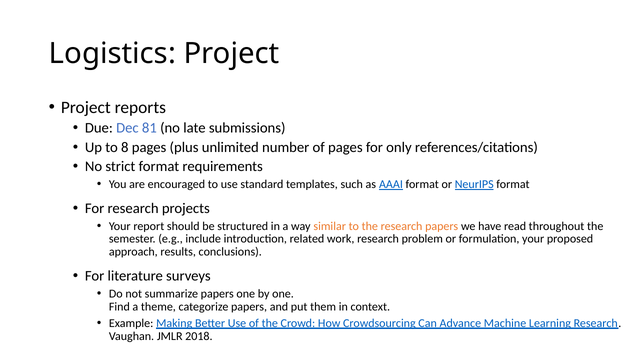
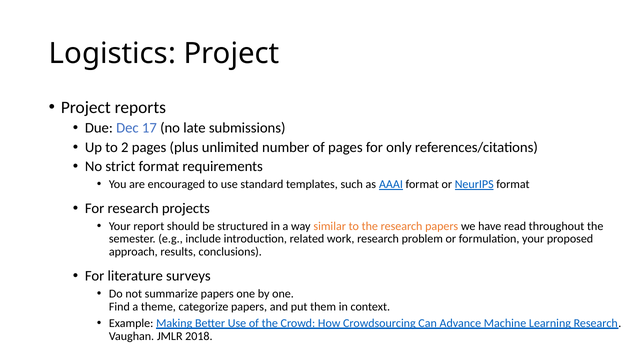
81: 81 -> 17
8: 8 -> 2
